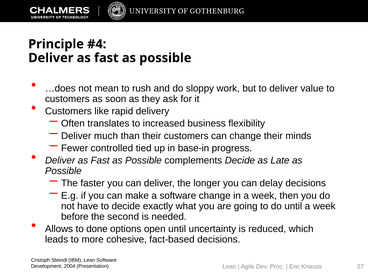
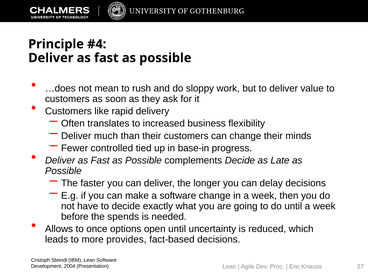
second: second -> spends
done: done -> once
cohesive: cohesive -> provides
